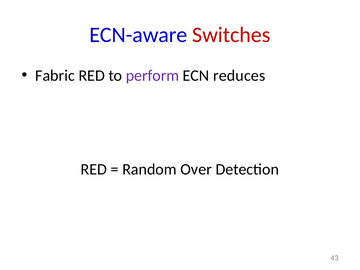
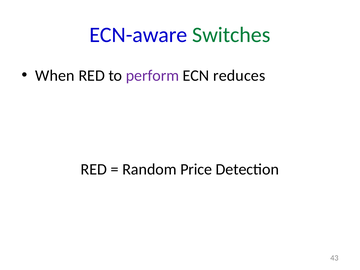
Switches colour: red -> green
Fabric: Fabric -> When
Over: Over -> Price
